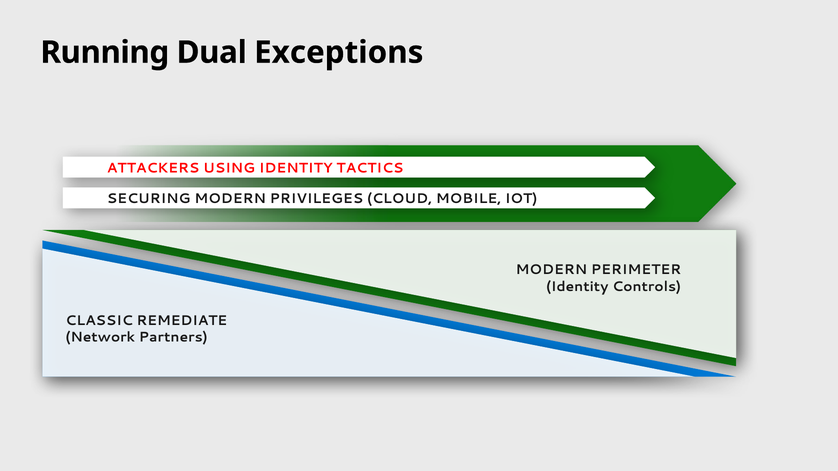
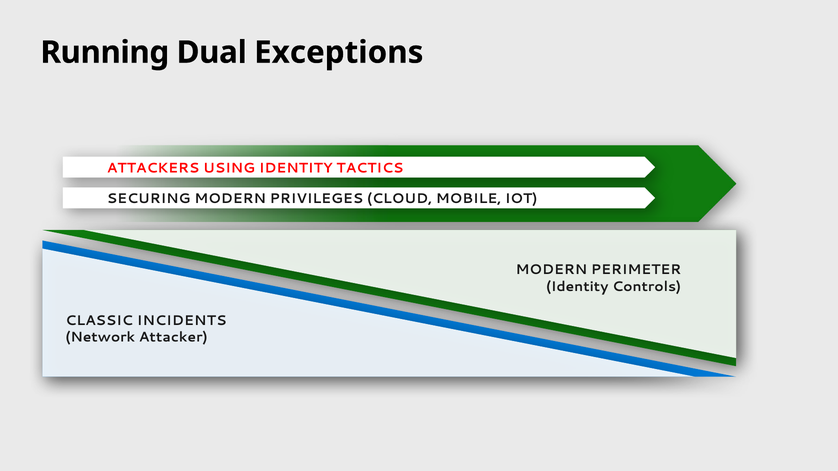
REMEDIATE: REMEDIATE -> INCIDENTS
Partners: Partners -> Attacker
